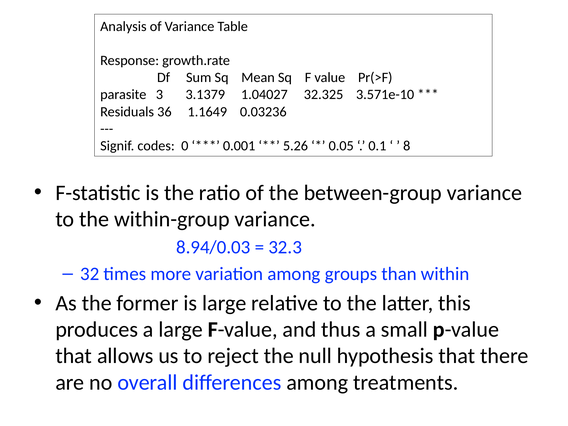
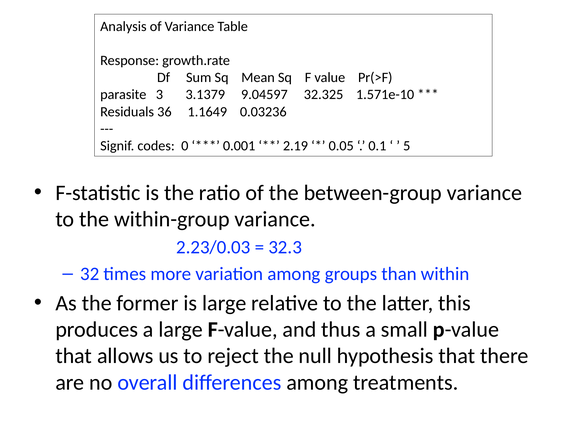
1.04027: 1.04027 -> 9.04597
3.571e-10: 3.571e-10 -> 1.571e-10
5.26: 5.26 -> 2.19
8: 8 -> 5
8.94/0.03: 8.94/0.03 -> 2.23/0.03
